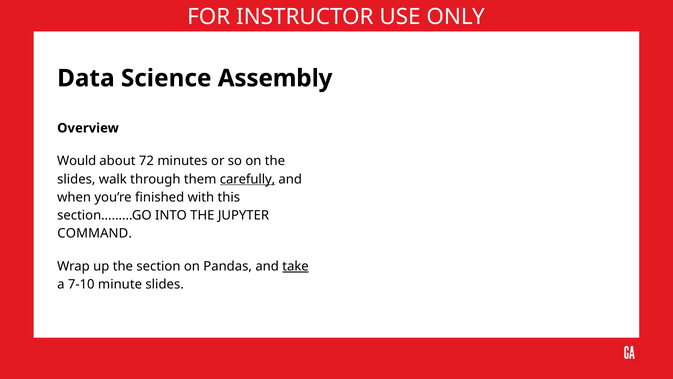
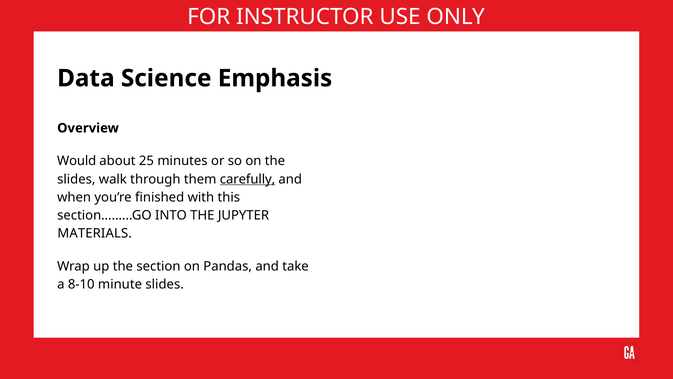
Assembly: Assembly -> Emphasis
72: 72 -> 25
COMMAND: COMMAND -> MATERIALS
take underline: present -> none
7-10: 7-10 -> 8-10
